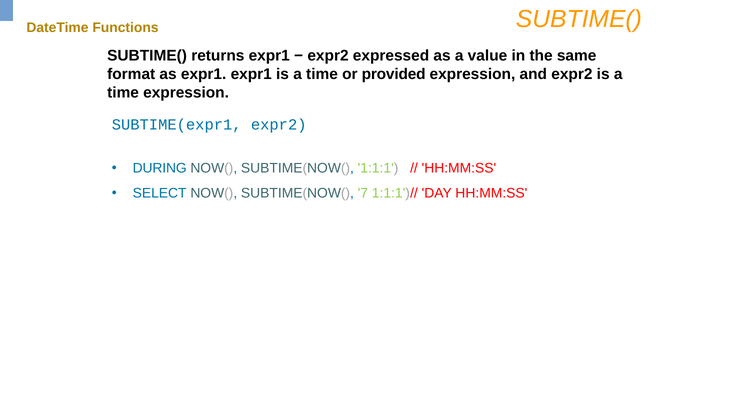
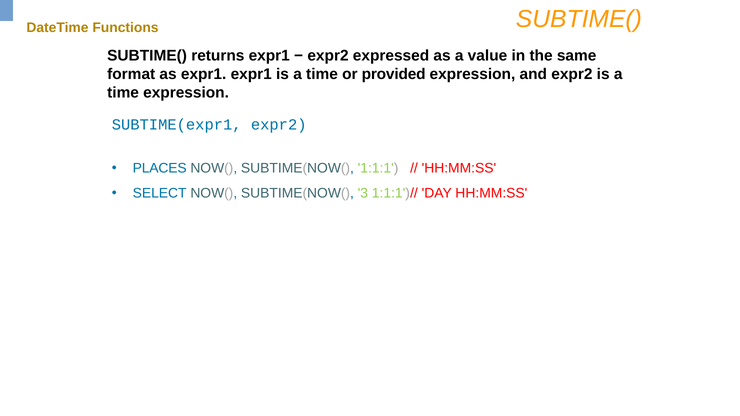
DURING: DURING -> PLACES
7: 7 -> 3
